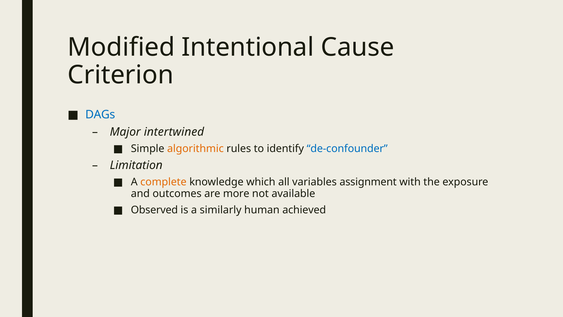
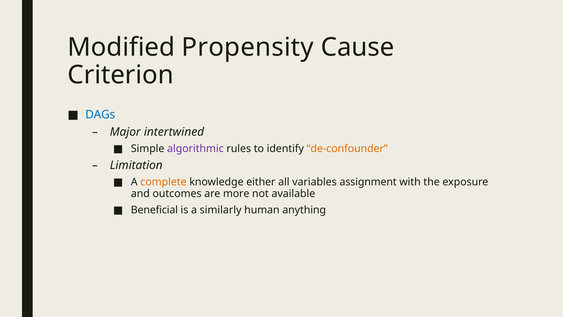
Intentional: Intentional -> Propensity
algorithmic colour: orange -> purple
de-confounder colour: blue -> orange
which: which -> either
Observed: Observed -> Beneficial
achieved: achieved -> anything
